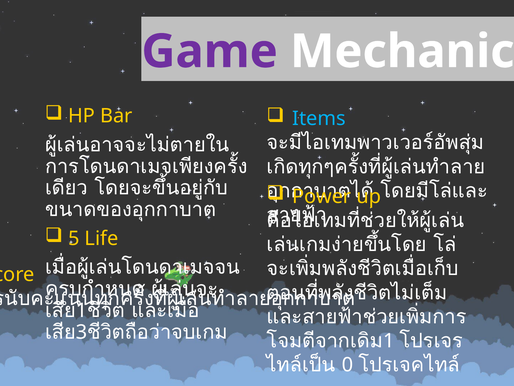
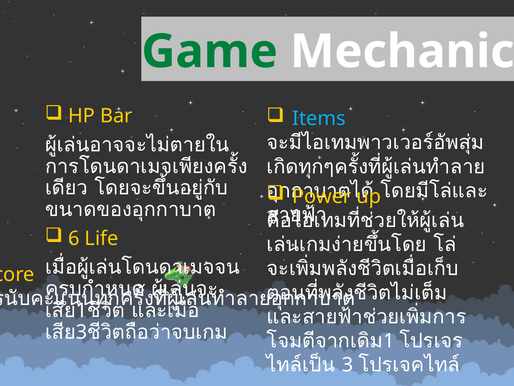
Game colour: purple -> green
5: 5 -> 6
0: 0 -> 3
